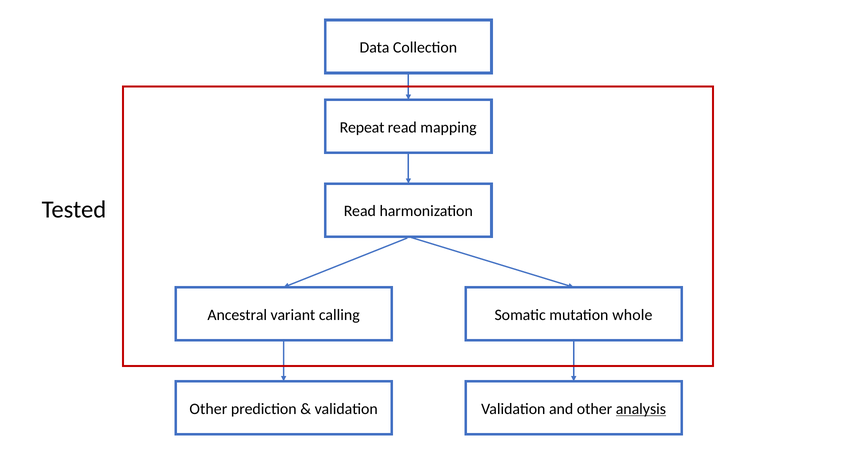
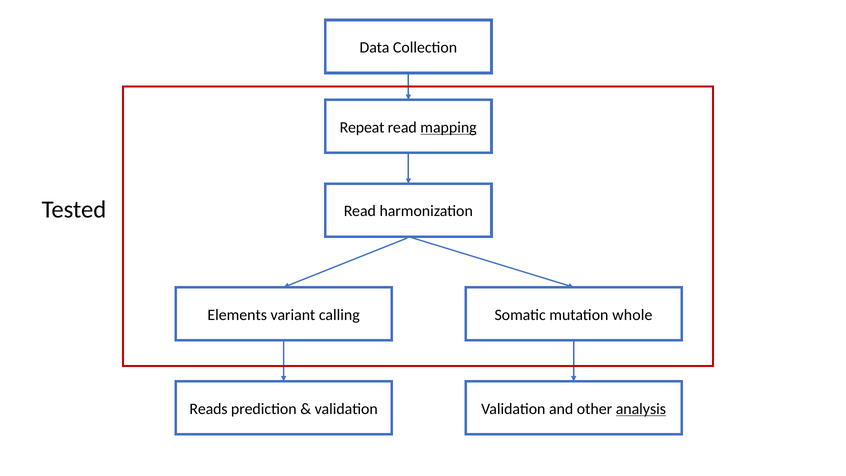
mapping underline: none -> present
Ancestral: Ancestral -> Elements
Other at (208, 409): Other -> Reads
